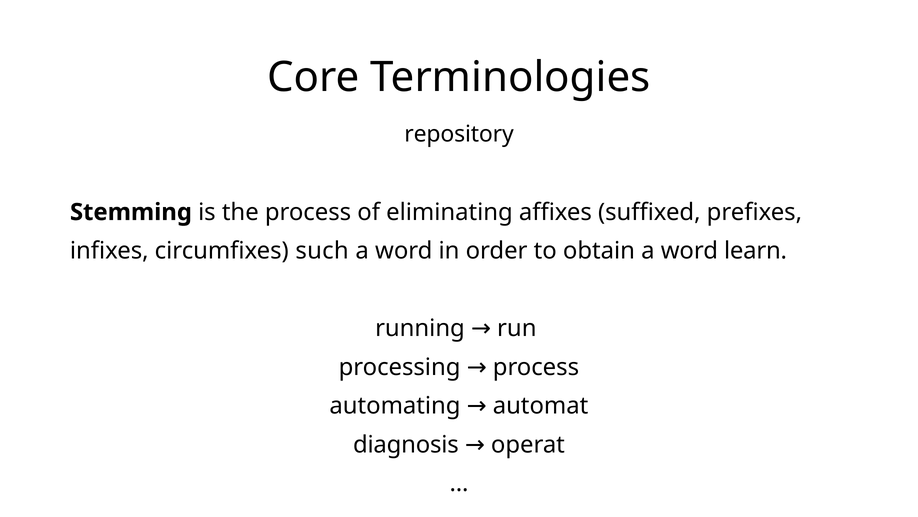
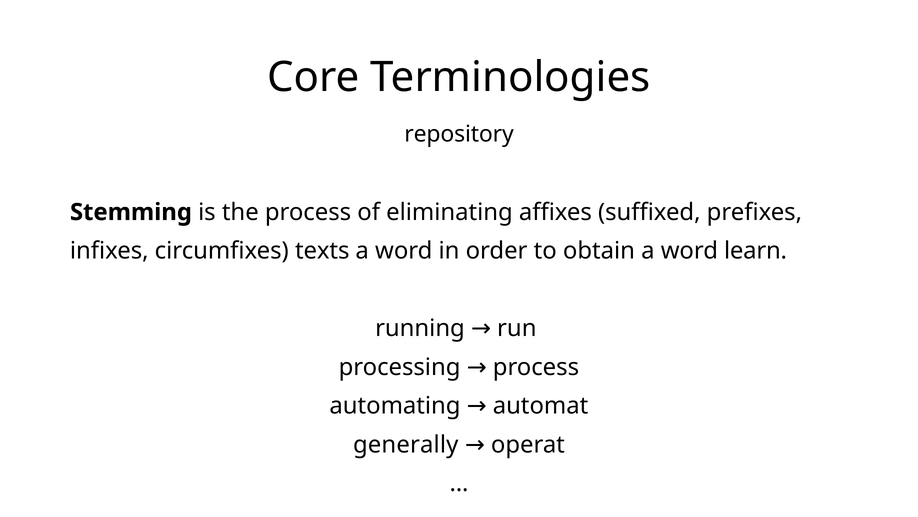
such: such -> texts
diagnosis: diagnosis -> generally
